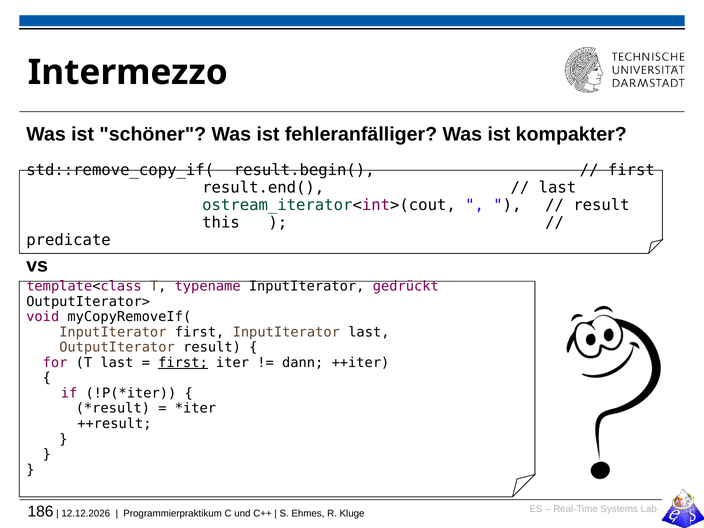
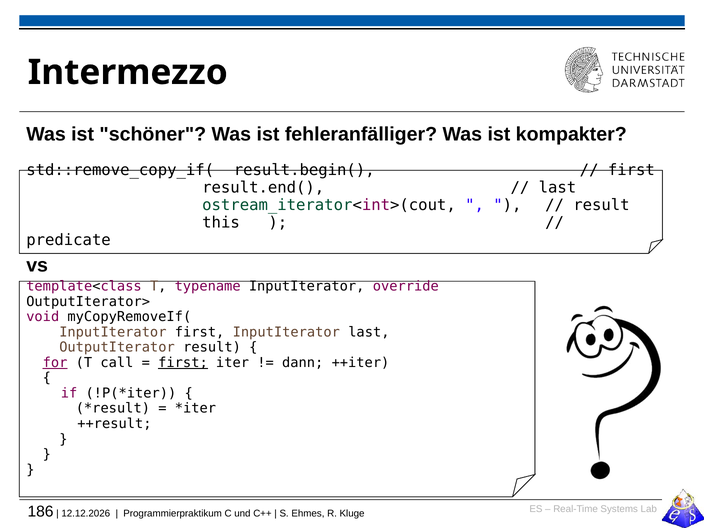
gedrückt: gedrückt -> override
for underline: none -> present
T last: last -> call
